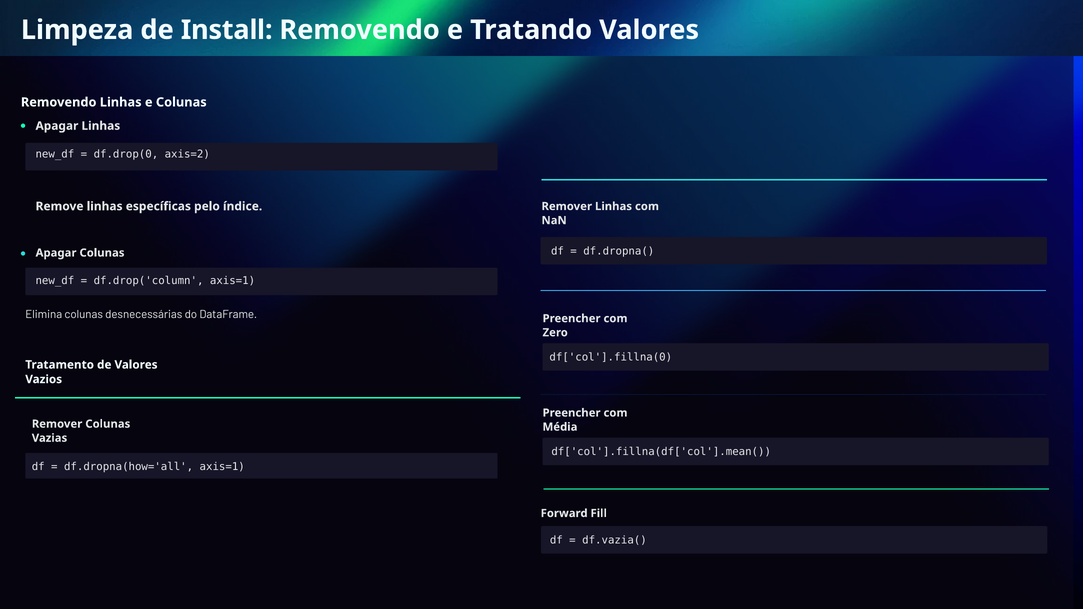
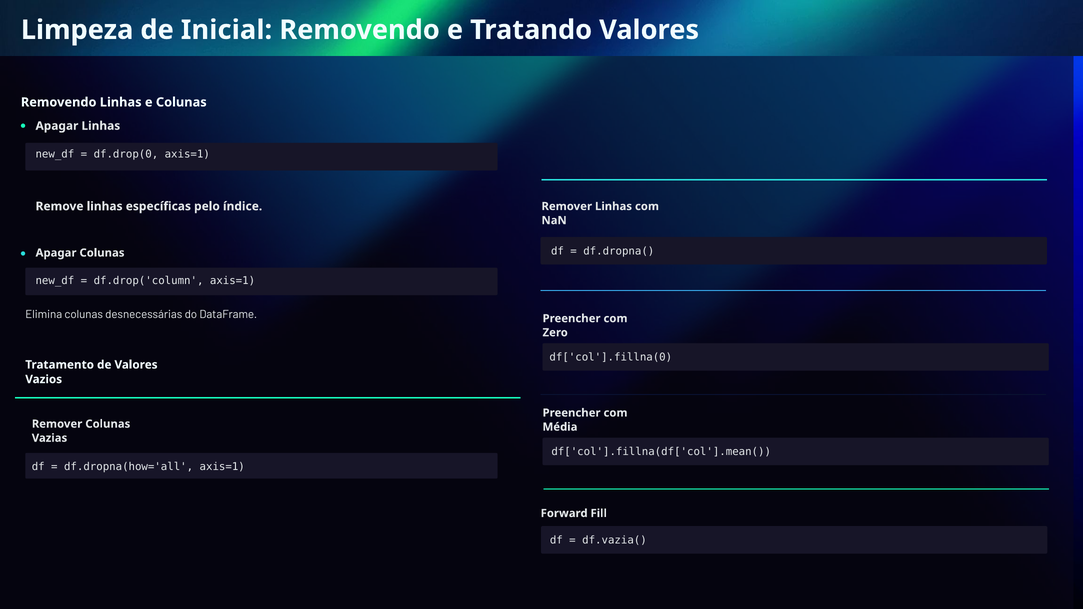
Install: Install -> Inicial
df.drop(0 axis=2: axis=2 -> axis=1
